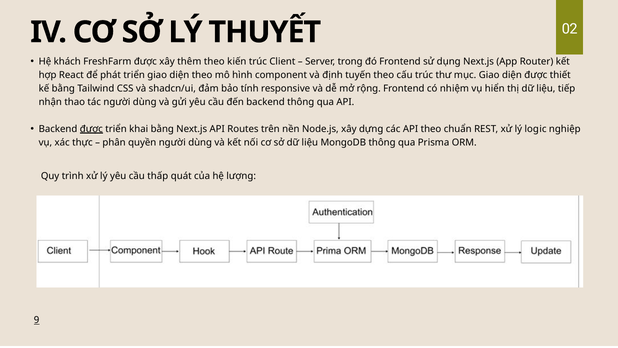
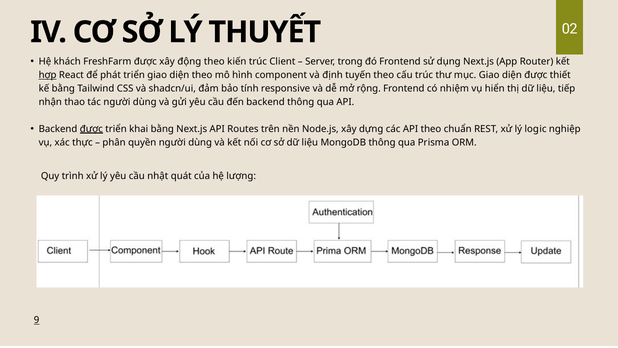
thêm: thêm -> động
hợp underline: none -> present
thấp: thấp -> nhật
